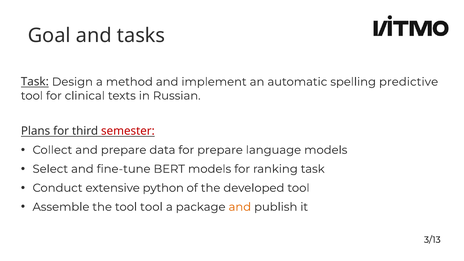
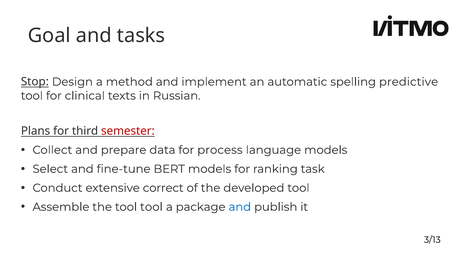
Task at (35, 82): Task -> Stop
for prepare: prepare -> process
python: python -> correct
and at (240, 207) colour: orange -> blue
